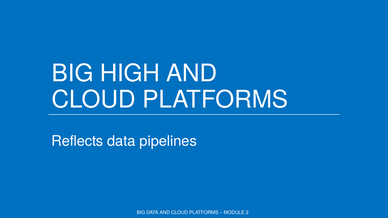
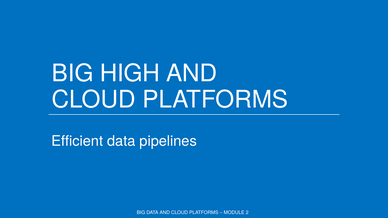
Reflects: Reflects -> Efficient
